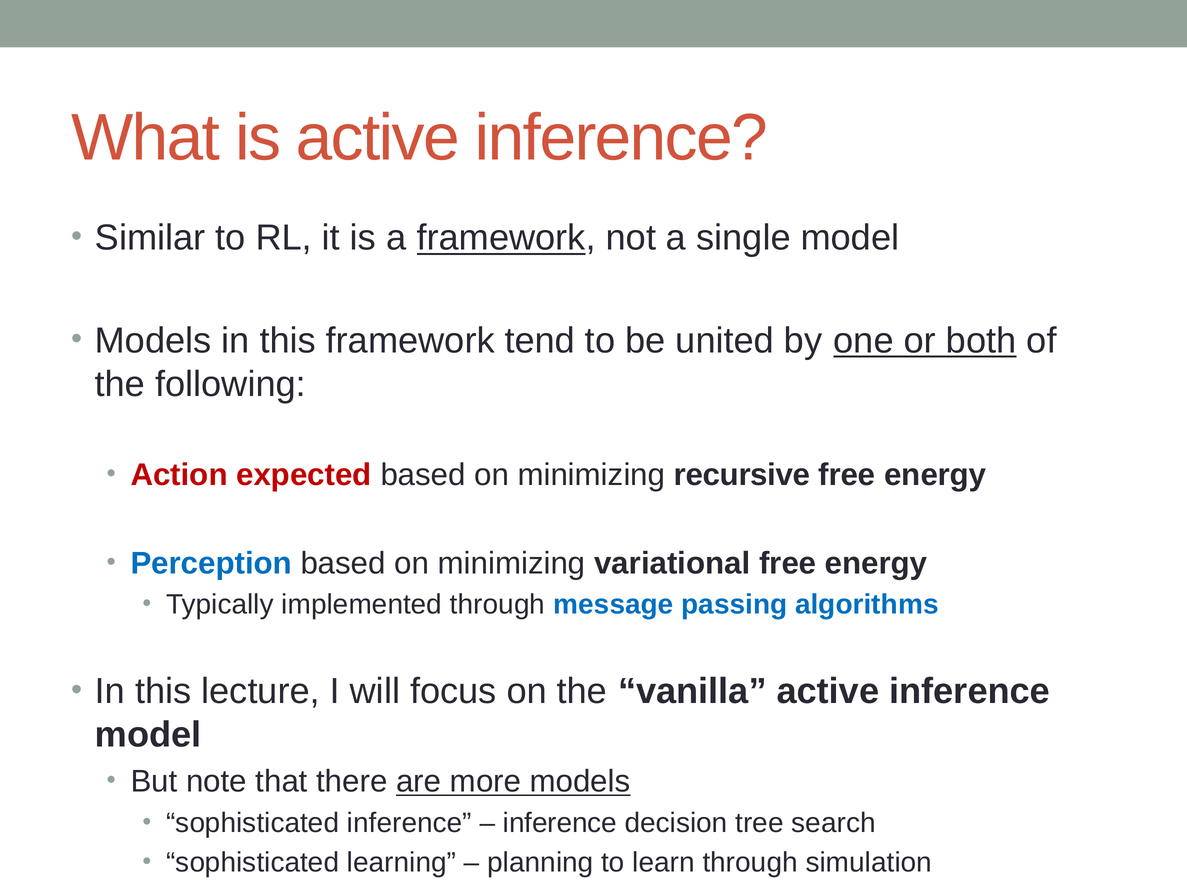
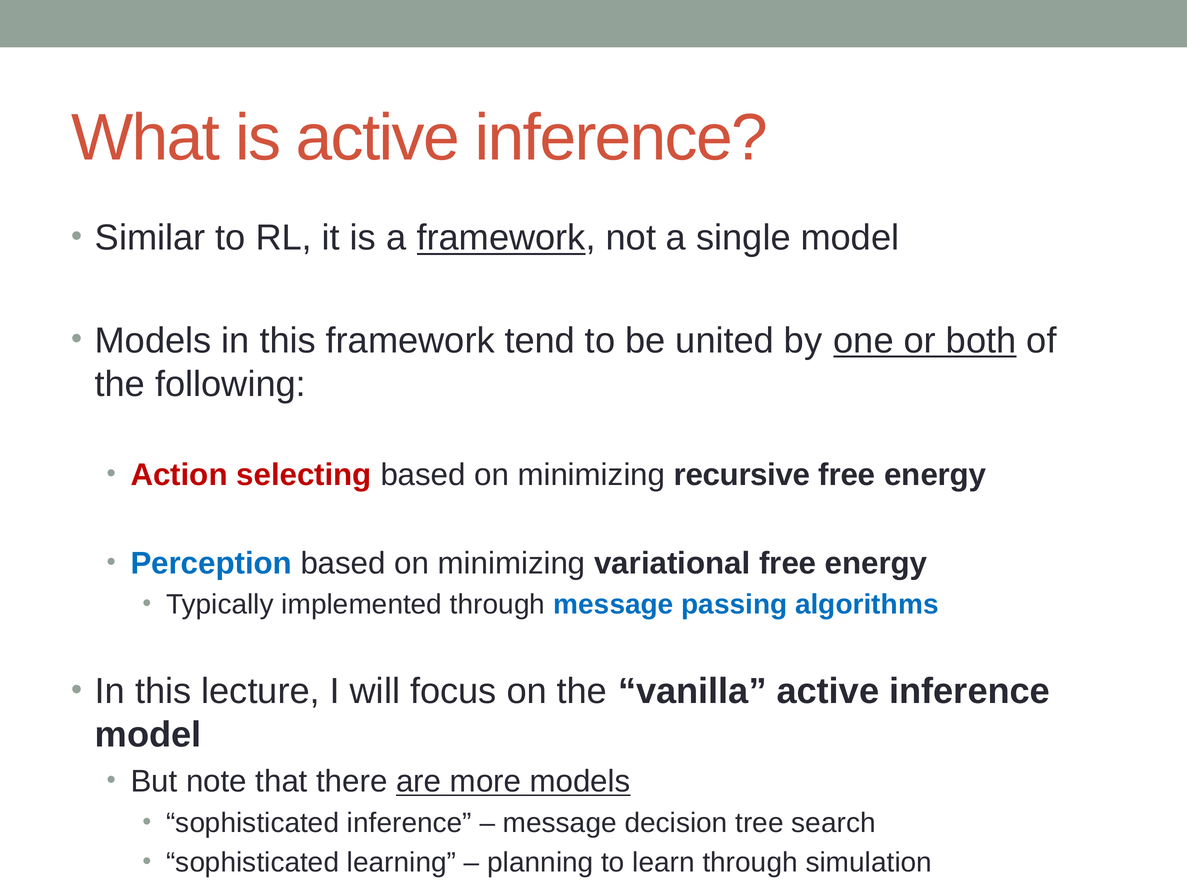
expected: expected -> selecting
inference at (560, 823): inference -> message
